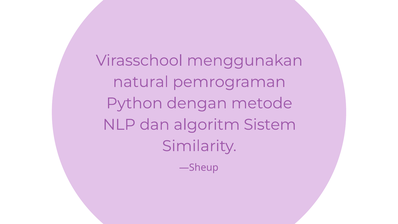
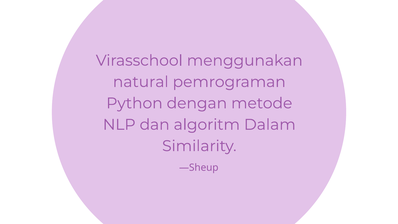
Sistem: Sistem -> Dalam
